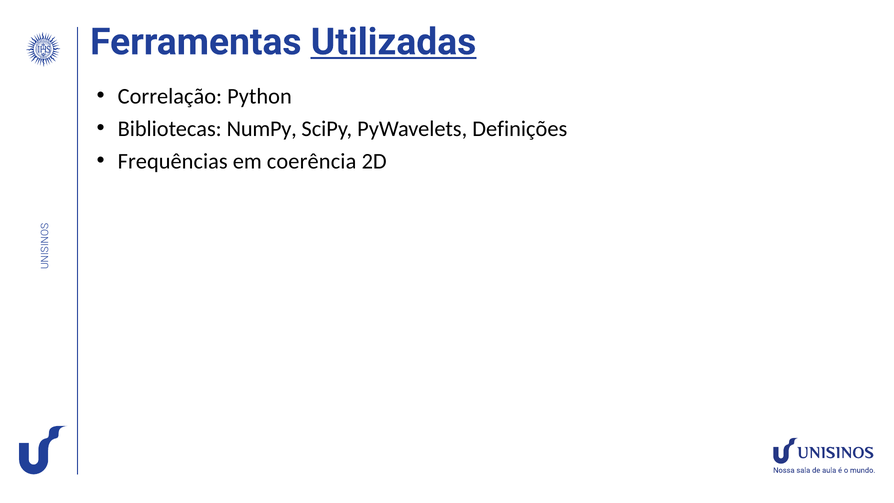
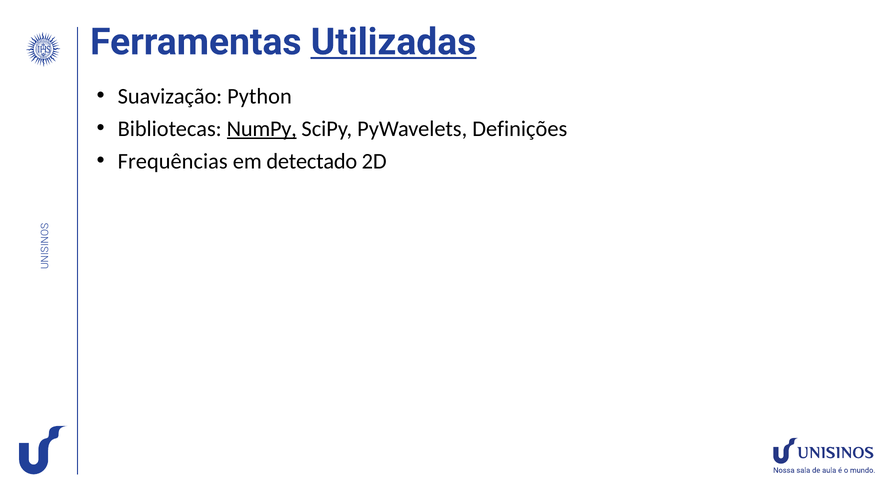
Correlação: Correlação -> Suavização
NumPy underline: none -> present
coerência: coerência -> detectado
